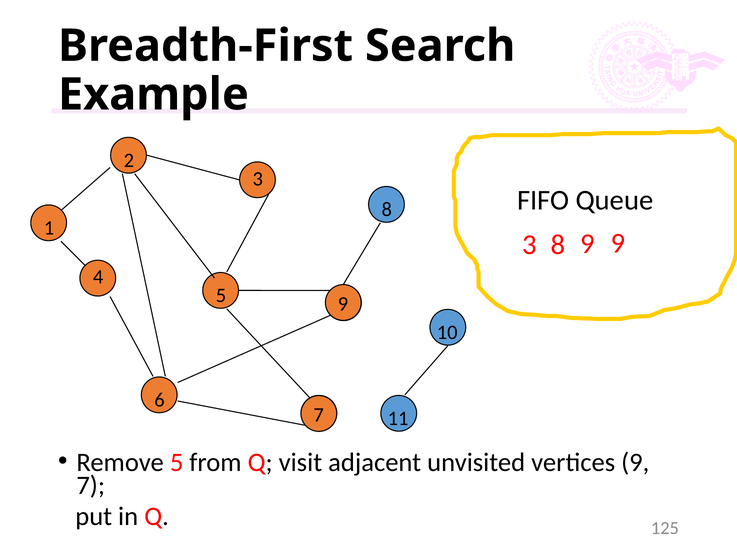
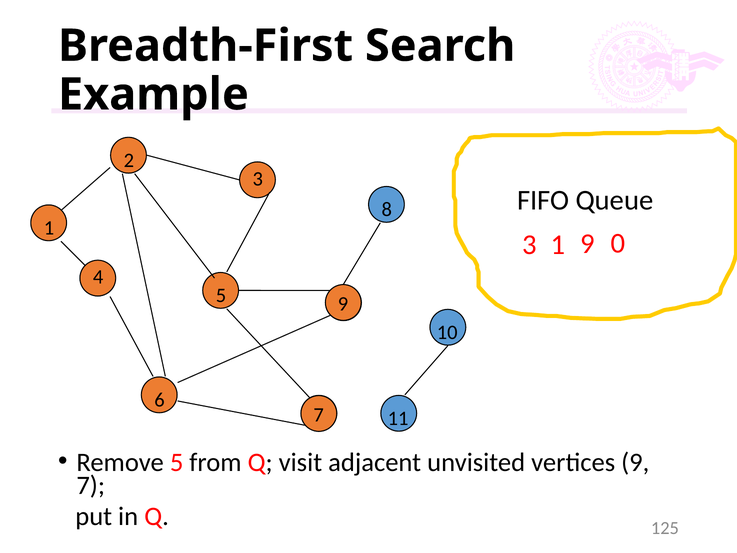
8 at (558, 244): 8 -> 1
9 at (618, 243): 9 -> 0
